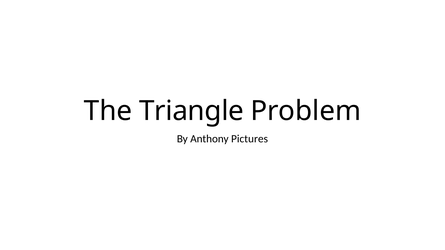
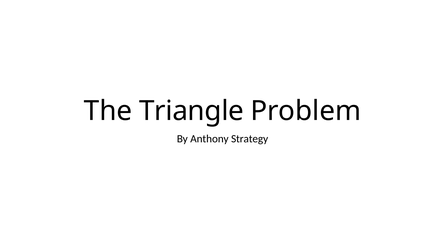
Pictures: Pictures -> Strategy
